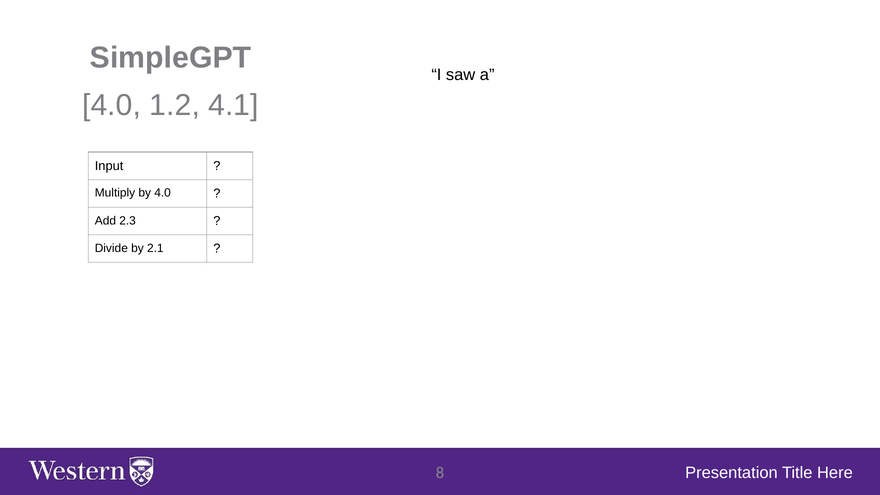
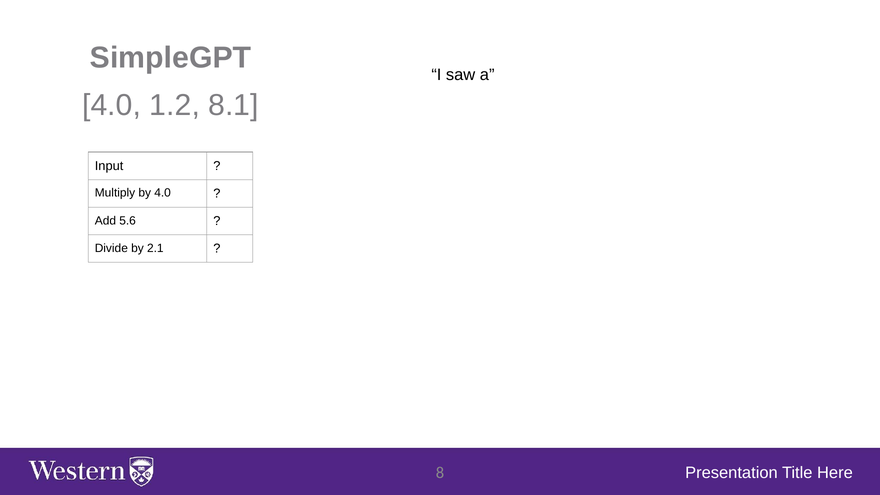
4.1: 4.1 -> 8.1
2.3: 2.3 -> 5.6
